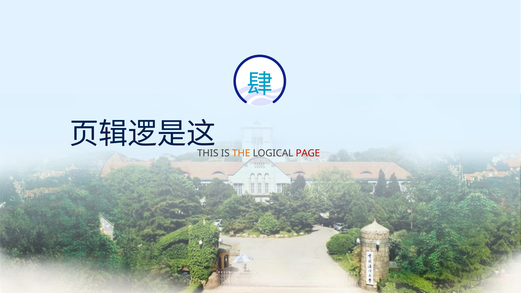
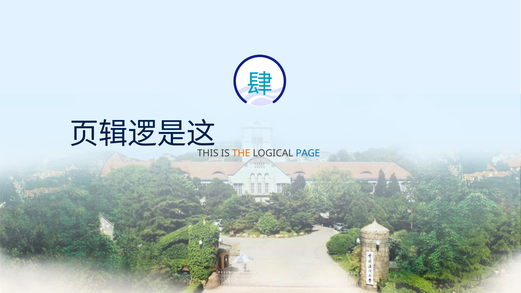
PAGE colour: red -> blue
